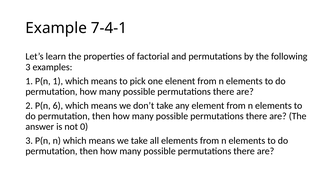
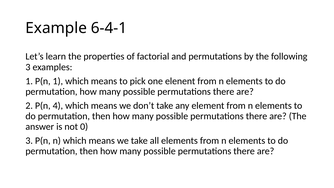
7-4-1: 7-4-1 -> 6-4-1
6: 6 -> 4
